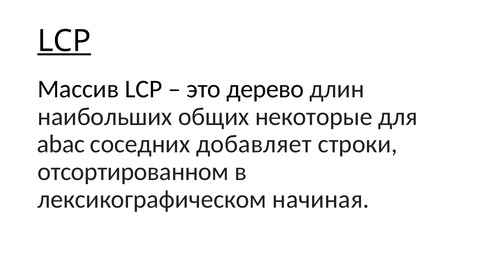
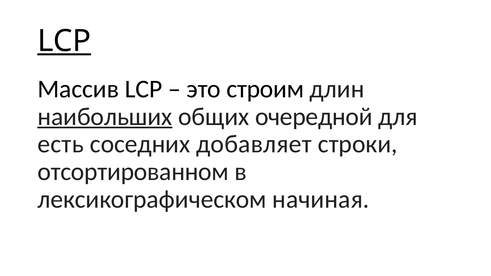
дерево: дерево -> строим
наибольших underline: none -> present
некоторые: некоторые -> очередной
abac: abac -> есть
